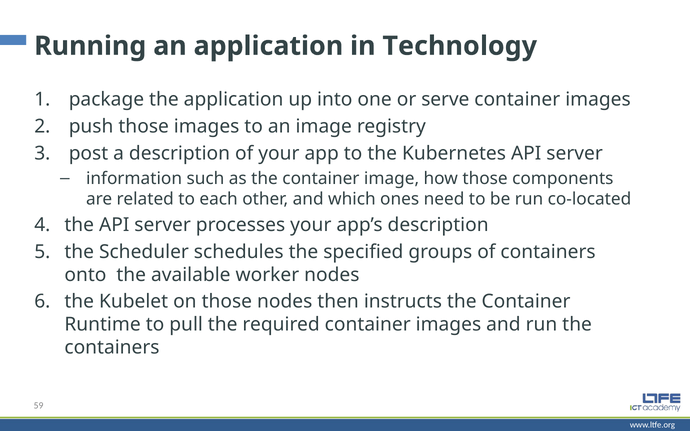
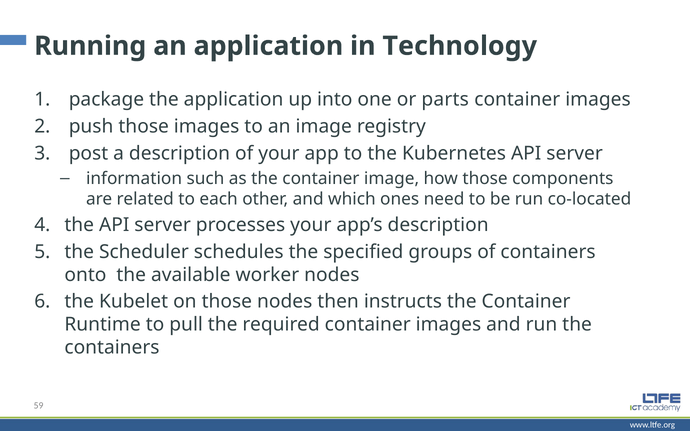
serve: serve -> parts
